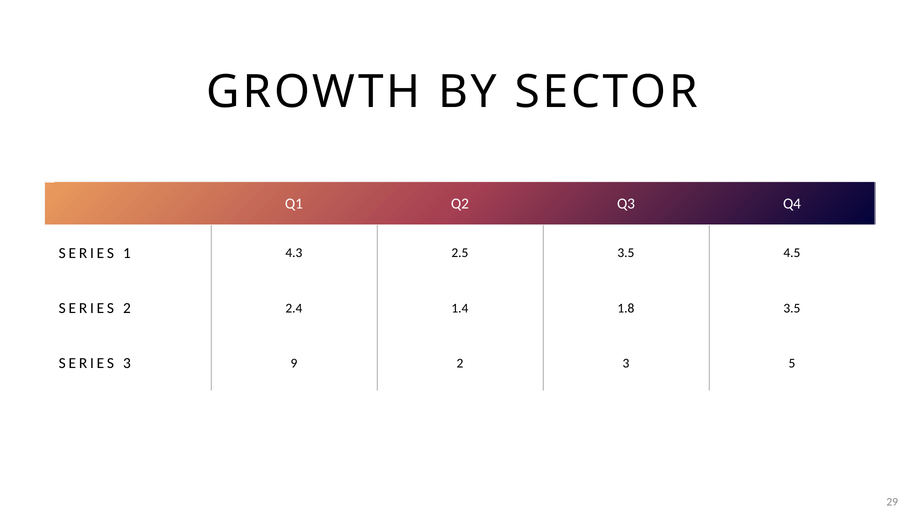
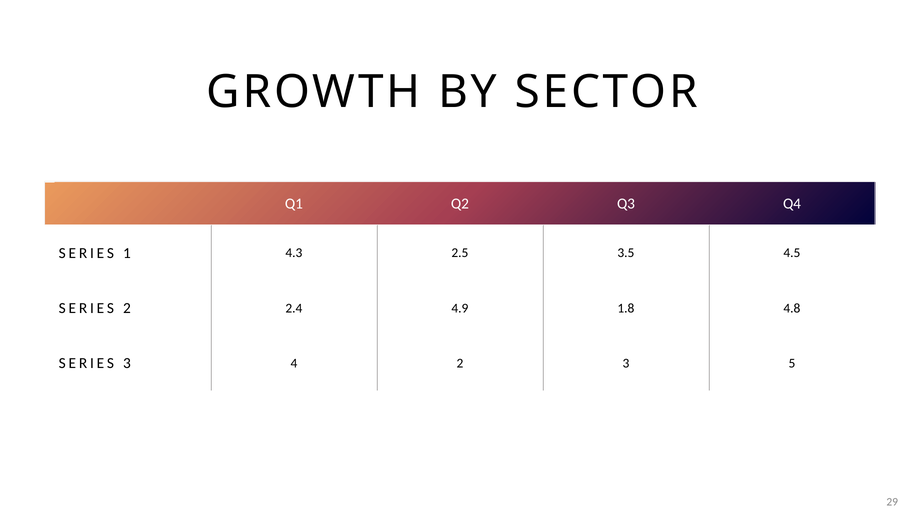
1.4: 1.4 -> 4.9
1.8 3.5: 3.5 -> 4.8
9: 9 -> 4
